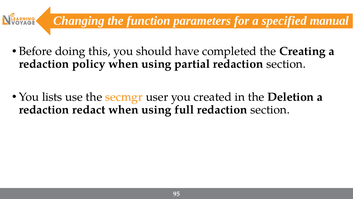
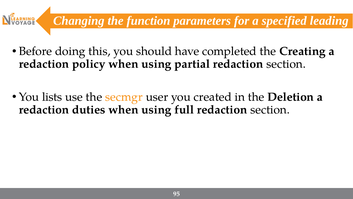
manual: manual -> leading
redact: redact -> duties
